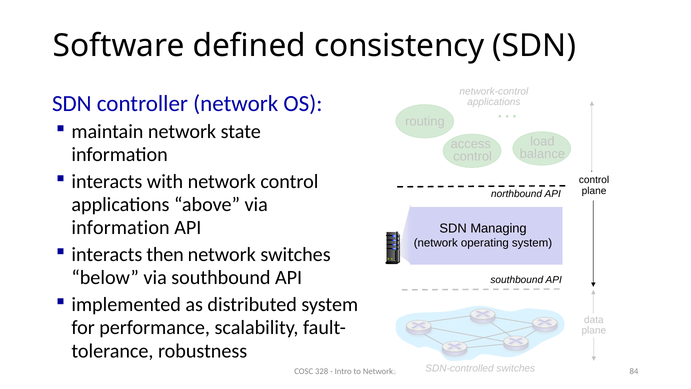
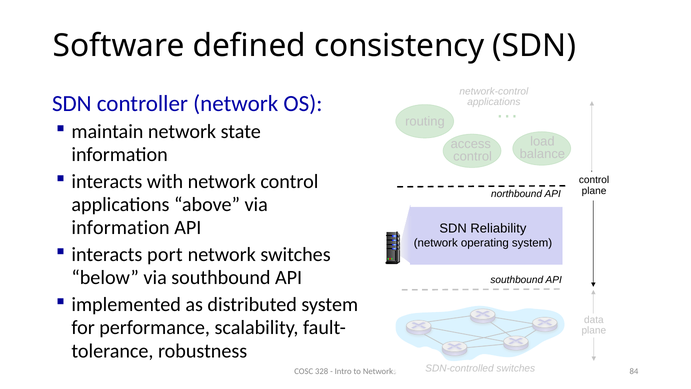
Managing: Managing -> Reliability
then: then -> port
